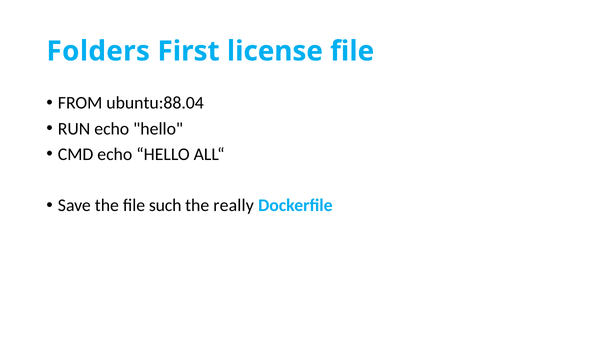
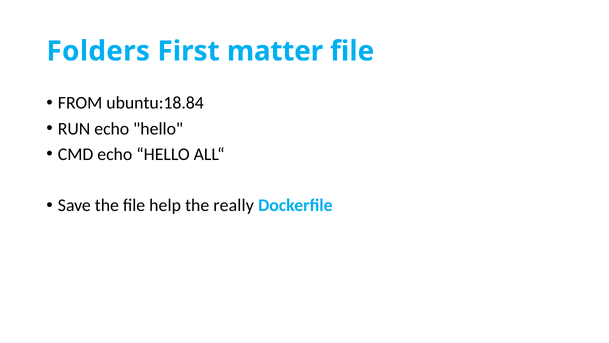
license: license -> matter
ubuntu:88.04: ubuntu:88.04 -> ubuntu:18.84
such: such -> help
